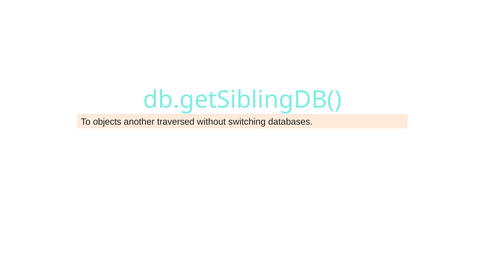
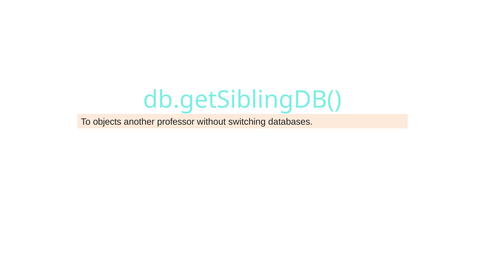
traversed: traversed -> professor
